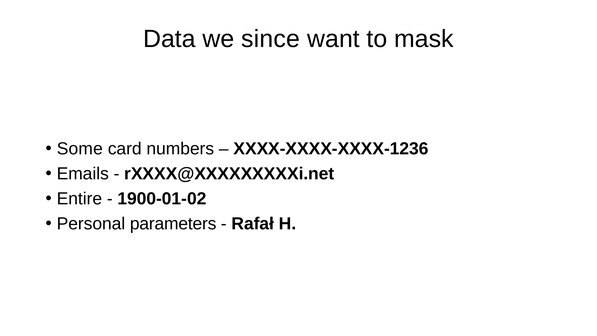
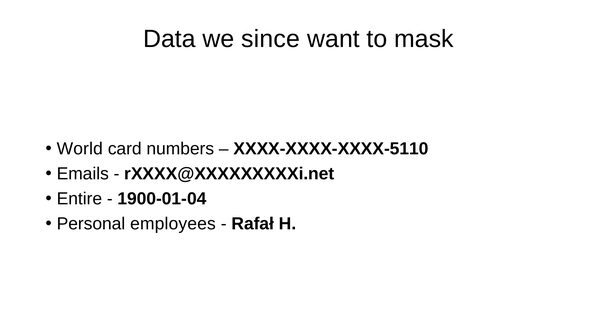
Some: Some -> World
XXXX-XXXX-XXXX-1236: XXXX-XXXX-XXXX-1236 -> XXXX-XXXX-XXXX-5110
1900-01-02: 1900-01-02 -> 1900-01-04
parameters: parameters -> employees
